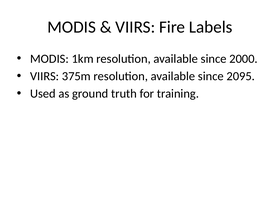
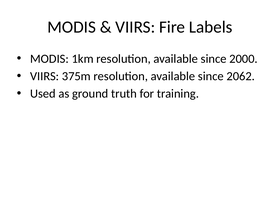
2095: 2095 -> 2062
